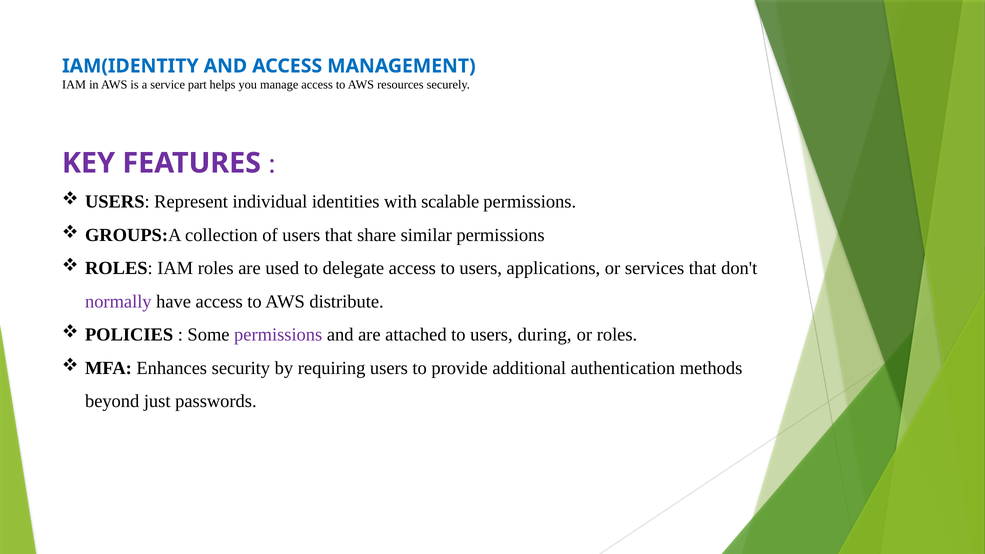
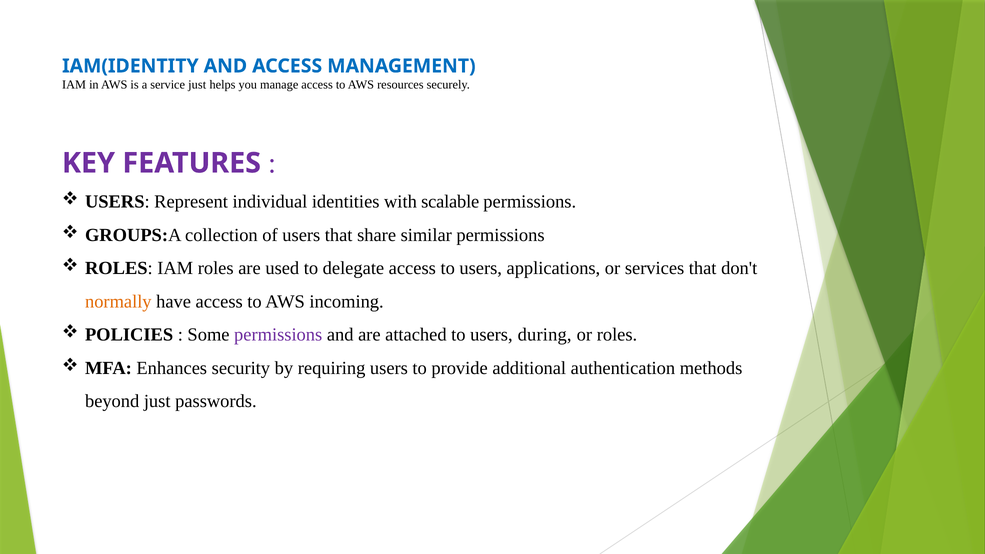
service part: part -> just
normally colour: purple -> orange
distribute: distribute -> incoming
